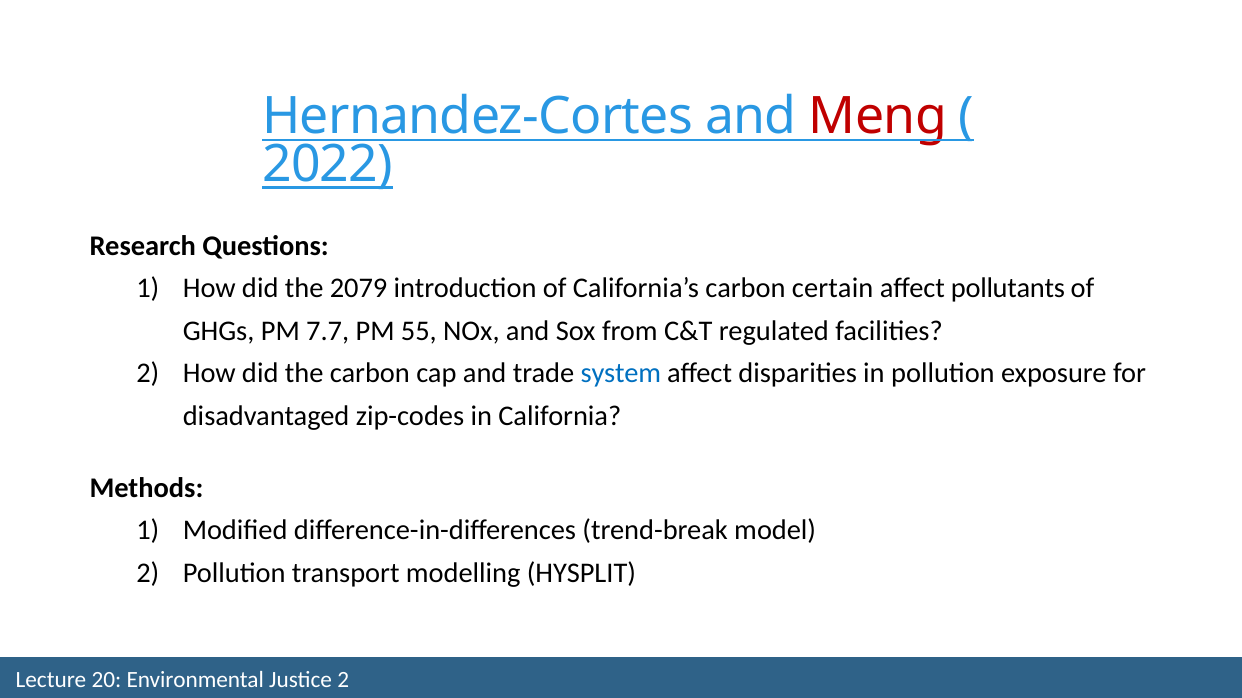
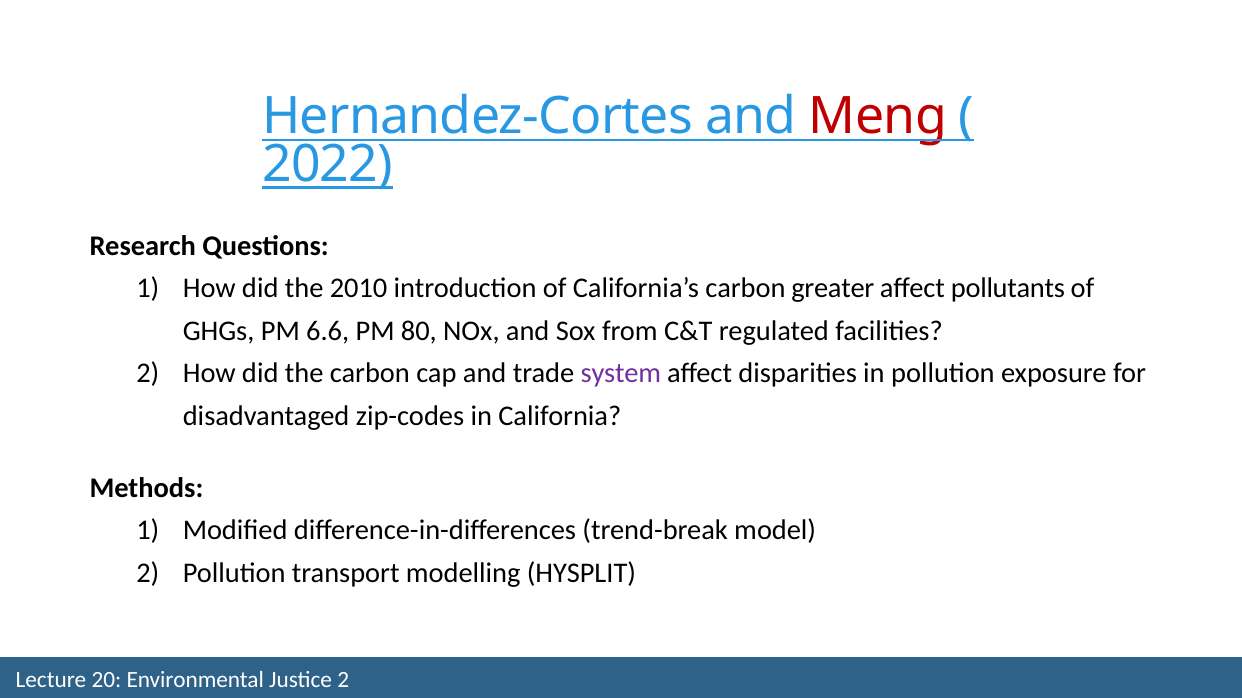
2079: 2079 -> 2010
certain: certain -> greater
7.7: 7.7 -> 6.6
55: 55 -> 80
system colour: blue -> purple
